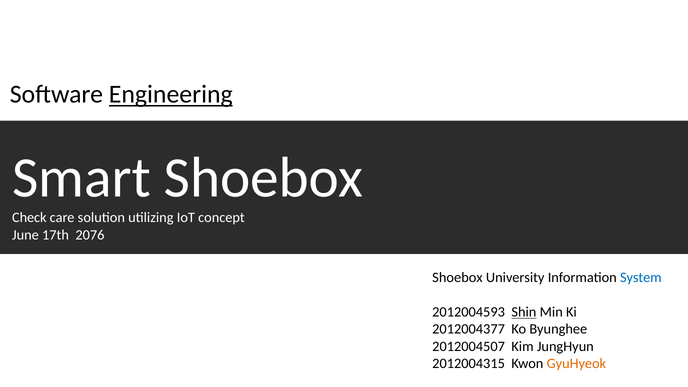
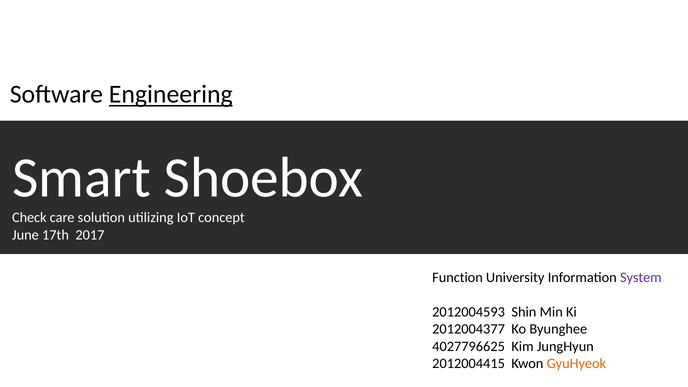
2076: 2076 -> 2017
Shoebox at (457, 278): Shoebox -> Function
System colour: blue -> purple
Shin underline: present -> none
2012004507: 2012004507 -> 4027796625
2012004315: 2012004315 -> 2012004415
